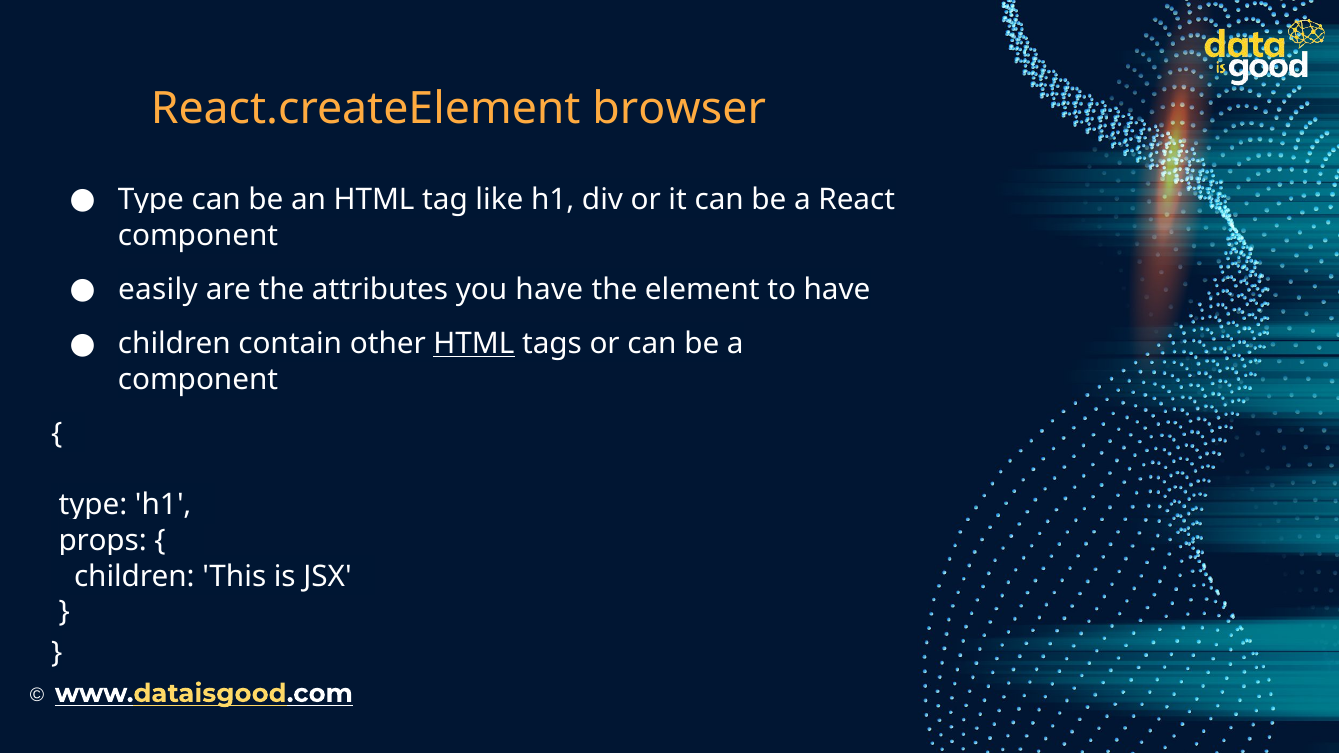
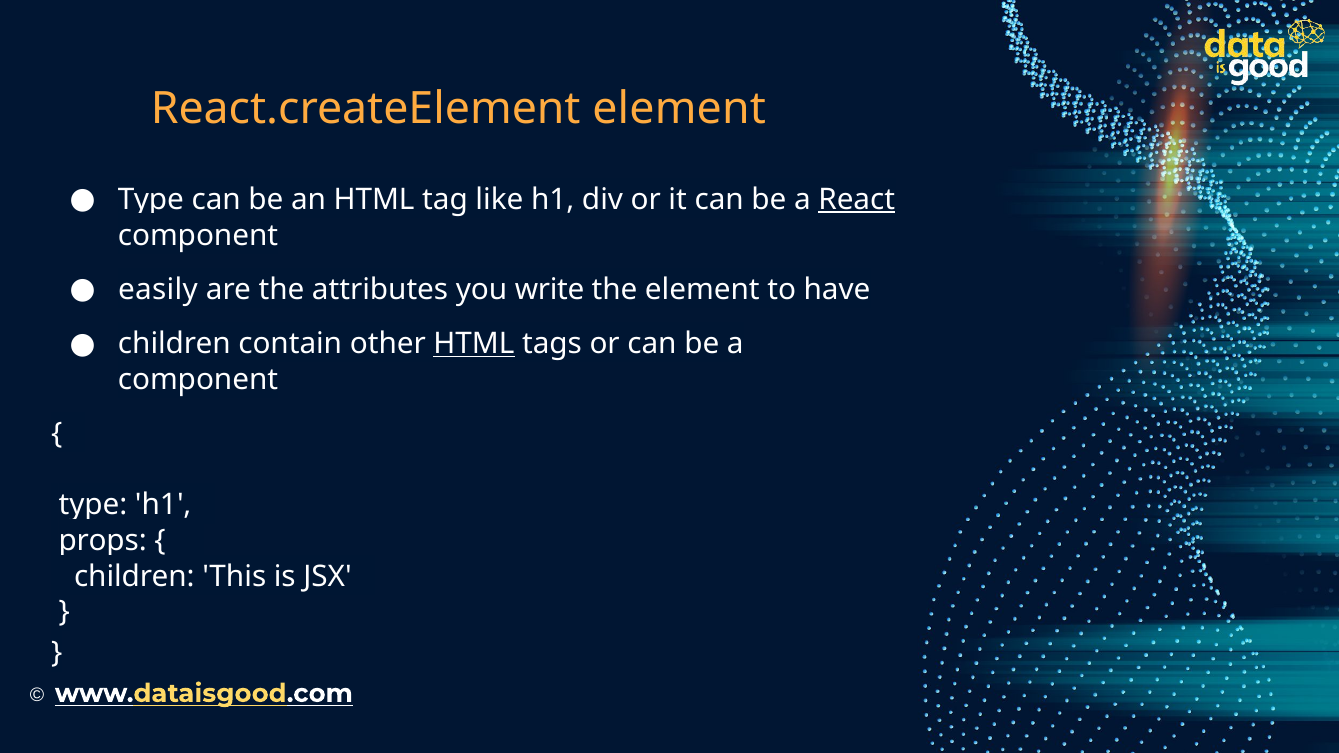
React.createElement browser: browser -> element
React underline: none -> present
you have: have -> write
